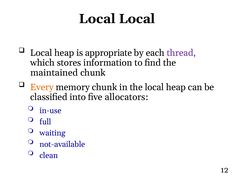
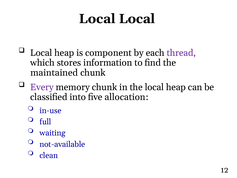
appropriate: appropriate -> component
Every colour: orange -> purple
allocators: allocators -> allocation
